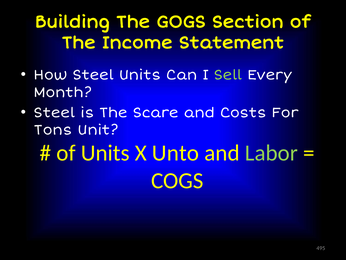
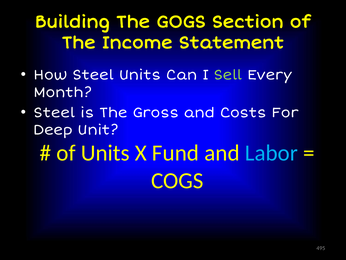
Scare: Scare -> Gross
Tons: Tons -> Deep
Unto: Unto -> Fund
Labor colour: light green -> light blue
